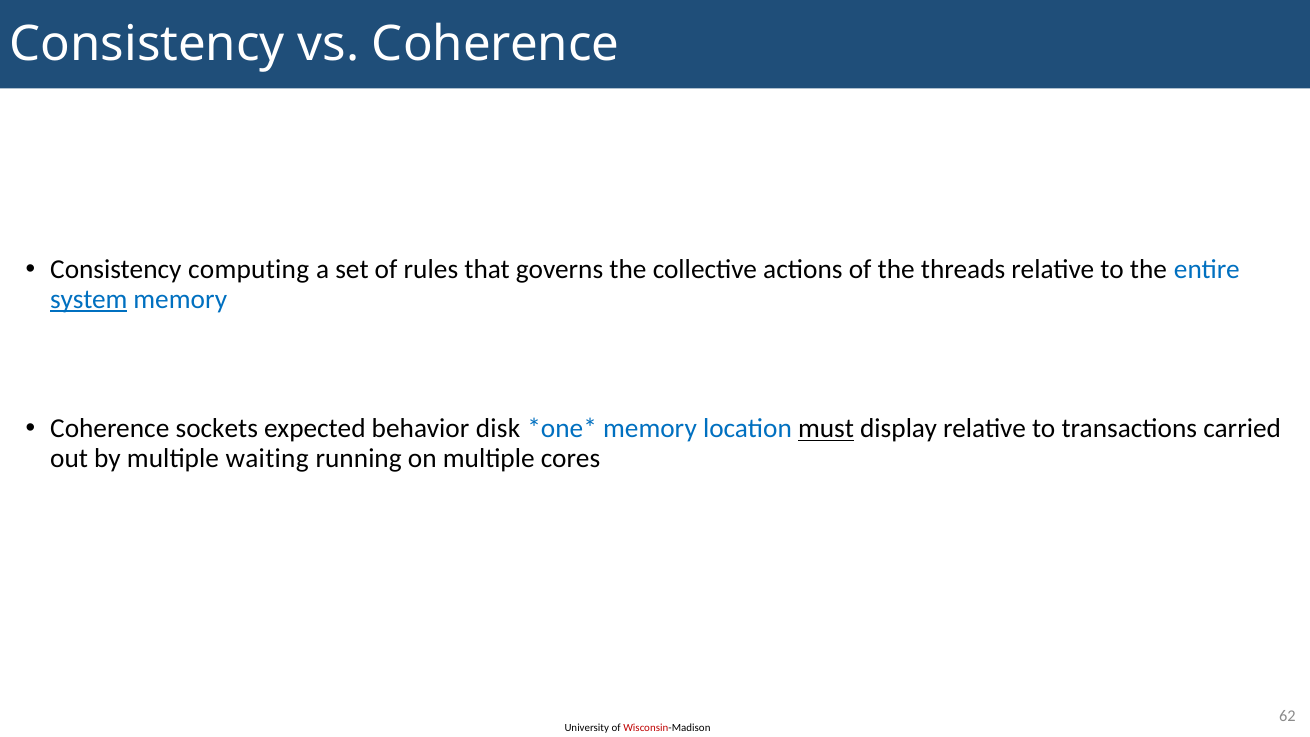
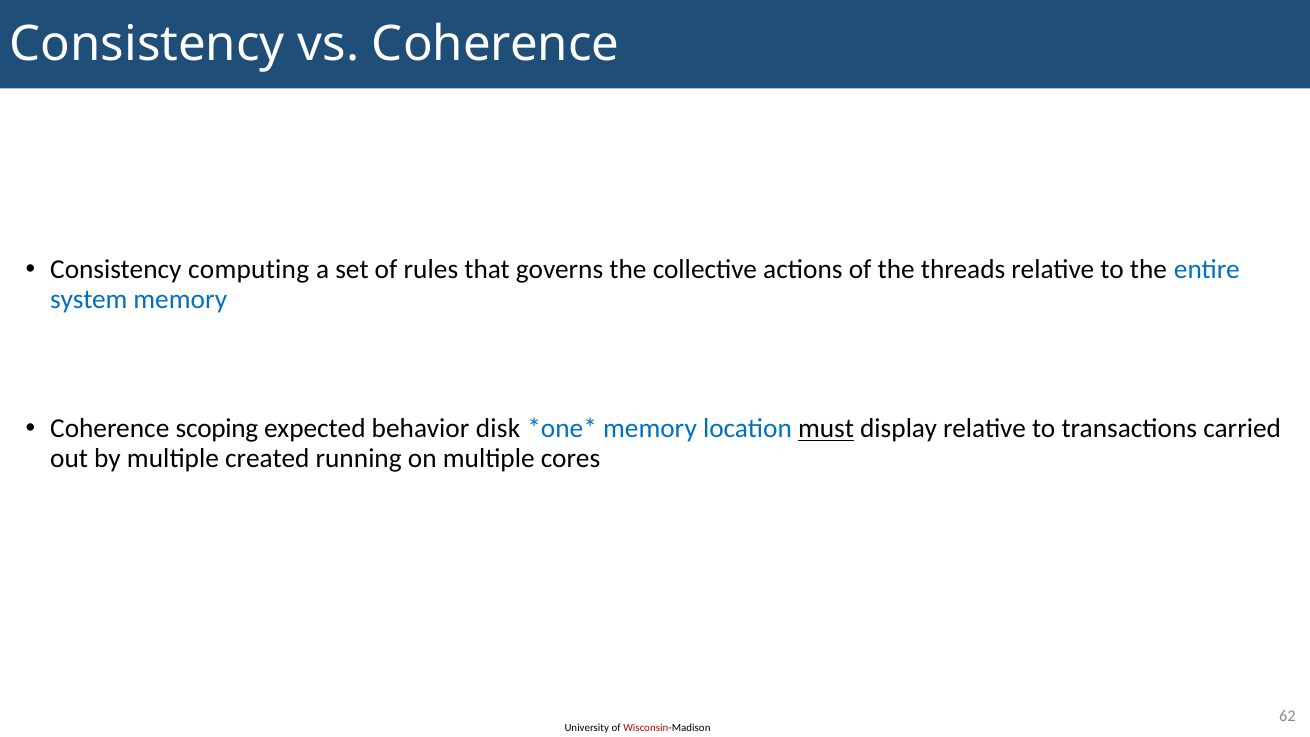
system underline: present -> none
sockets: sockets -> scoping
waiting: waiting -> created
